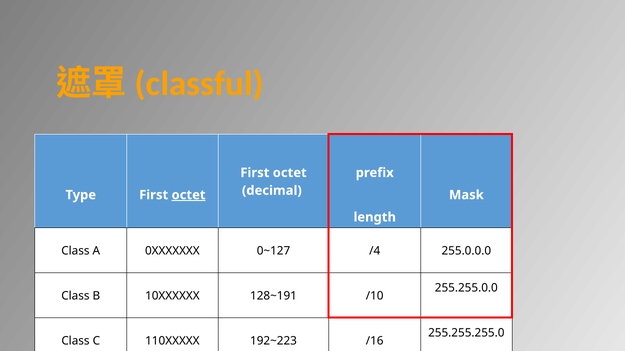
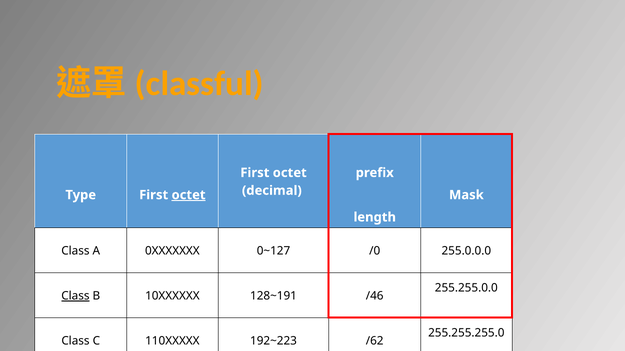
/4: /4 -> /0
Class at (75, 296) underline: none -> present
/10: /10 -> /46
/16: /16 -> /62
